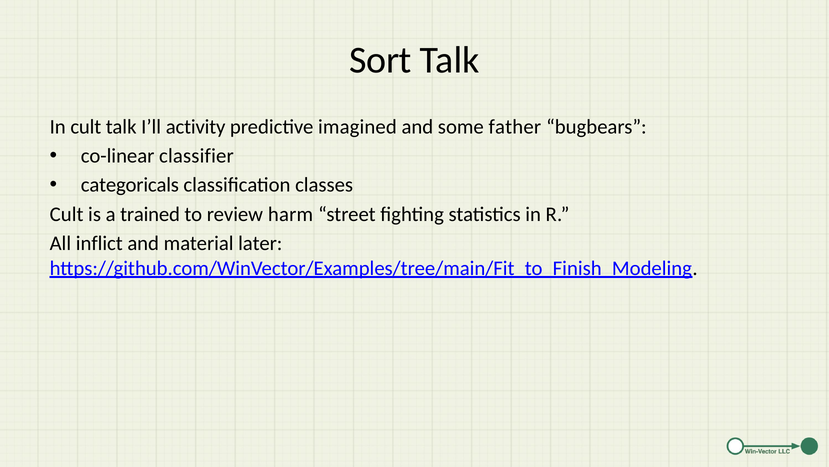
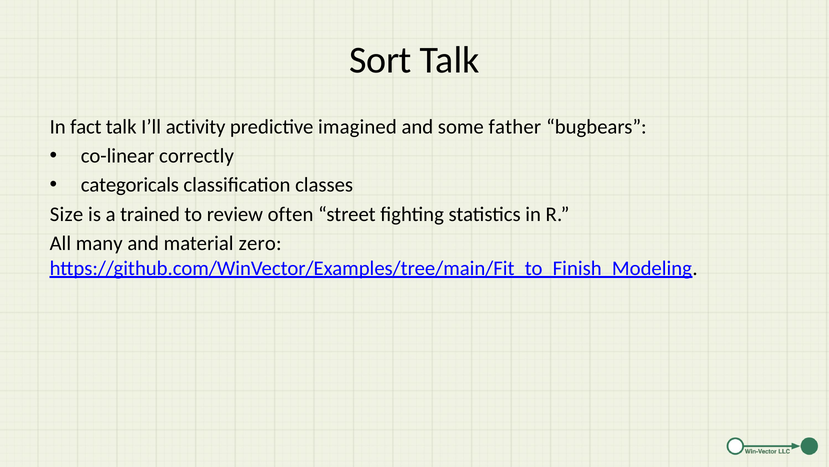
In cult: cult -> fact
classifier: classifier -> correctly
Cult at (67, 214): Cult -> Size
harm: harm -> often
inflict: inflict -> many
later: later -> zero
